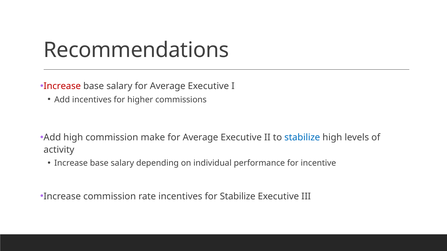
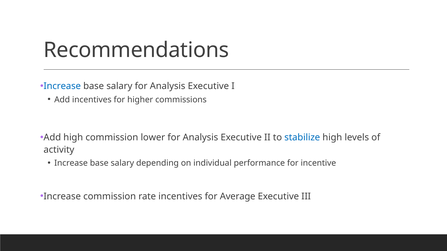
Increase at (62, 86) colour: red -> blue
salary for Average: Average -> Analysis
make: make -> lower
Average at (200, 138): Average -> Analysis
for Stabilize: Stabilize -> Average
